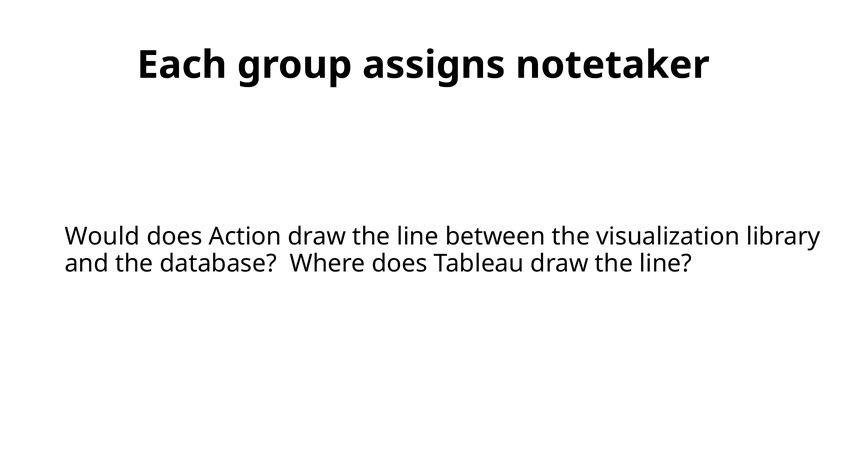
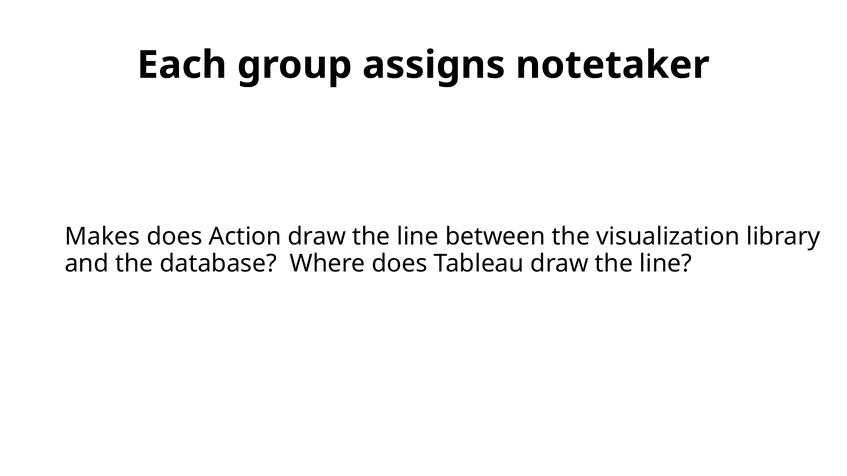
Would: Would -> Makes
